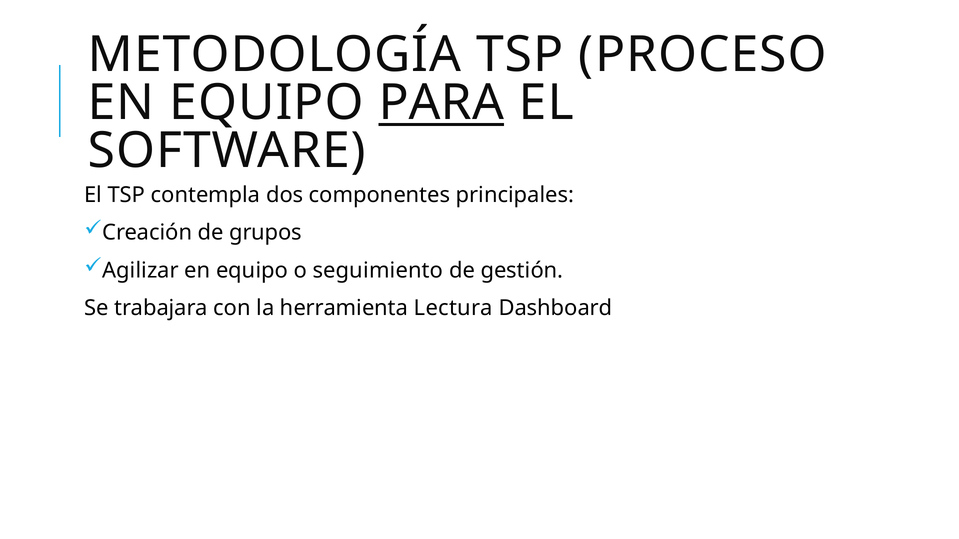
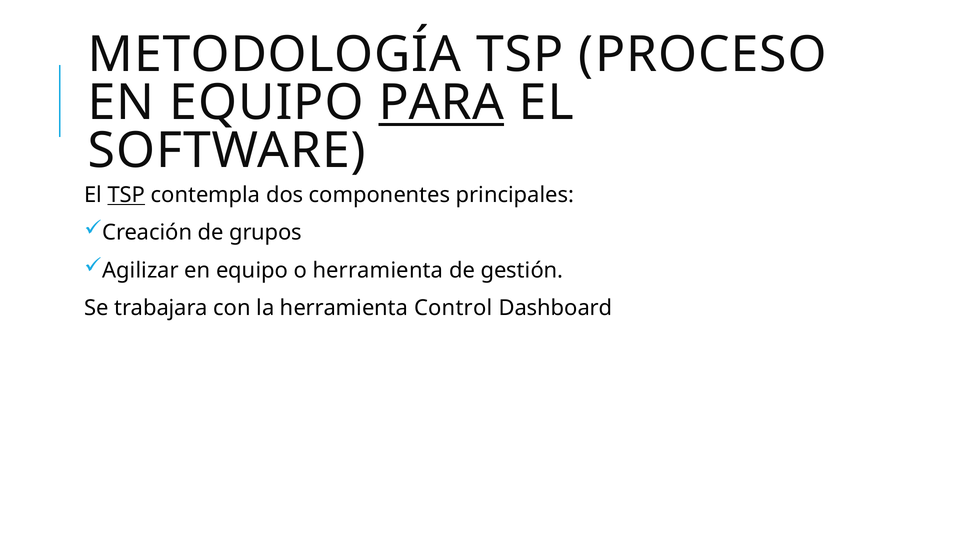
TSP at (126, 195) underline: none -> present
o seguimiento: seguimiento -> herramienta
Lectura: Lectura -> Control
